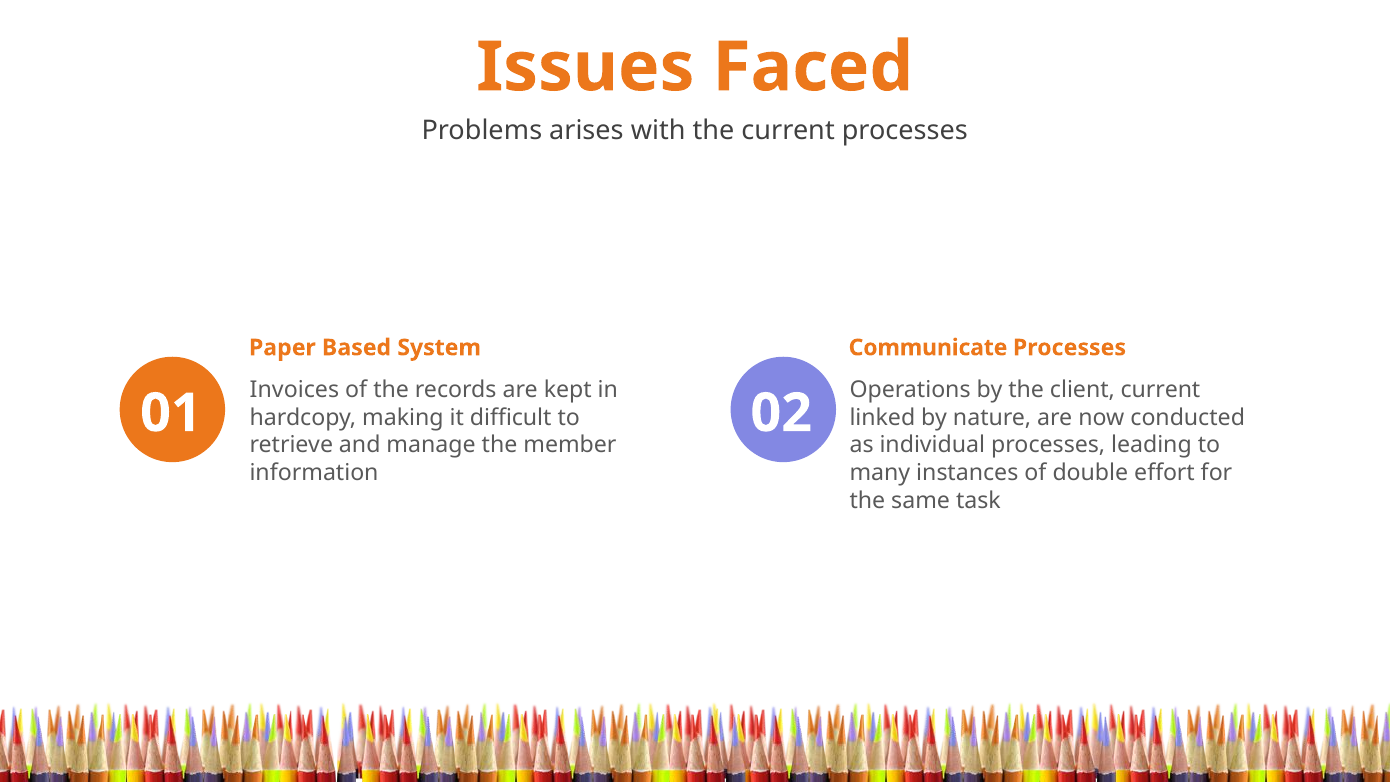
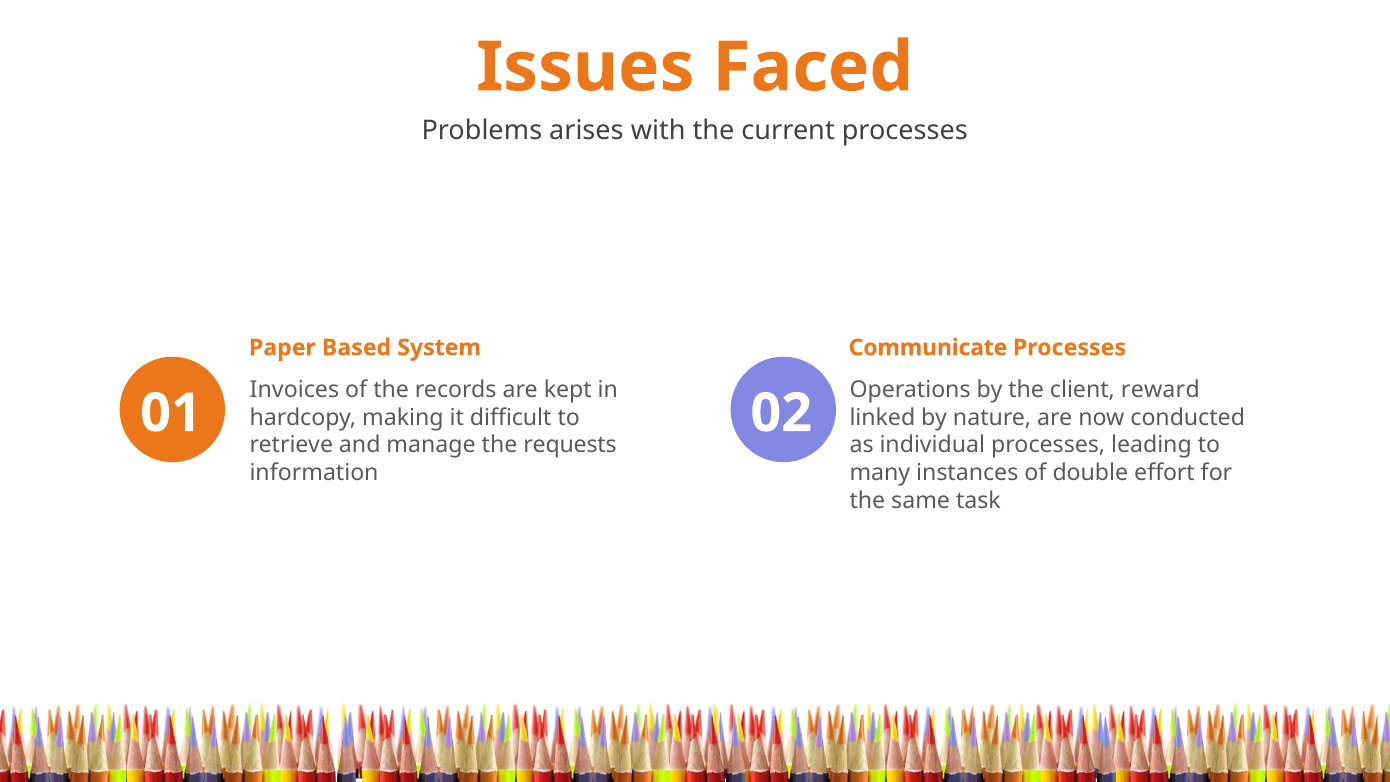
client current: current -> reward
member: member -> requests
